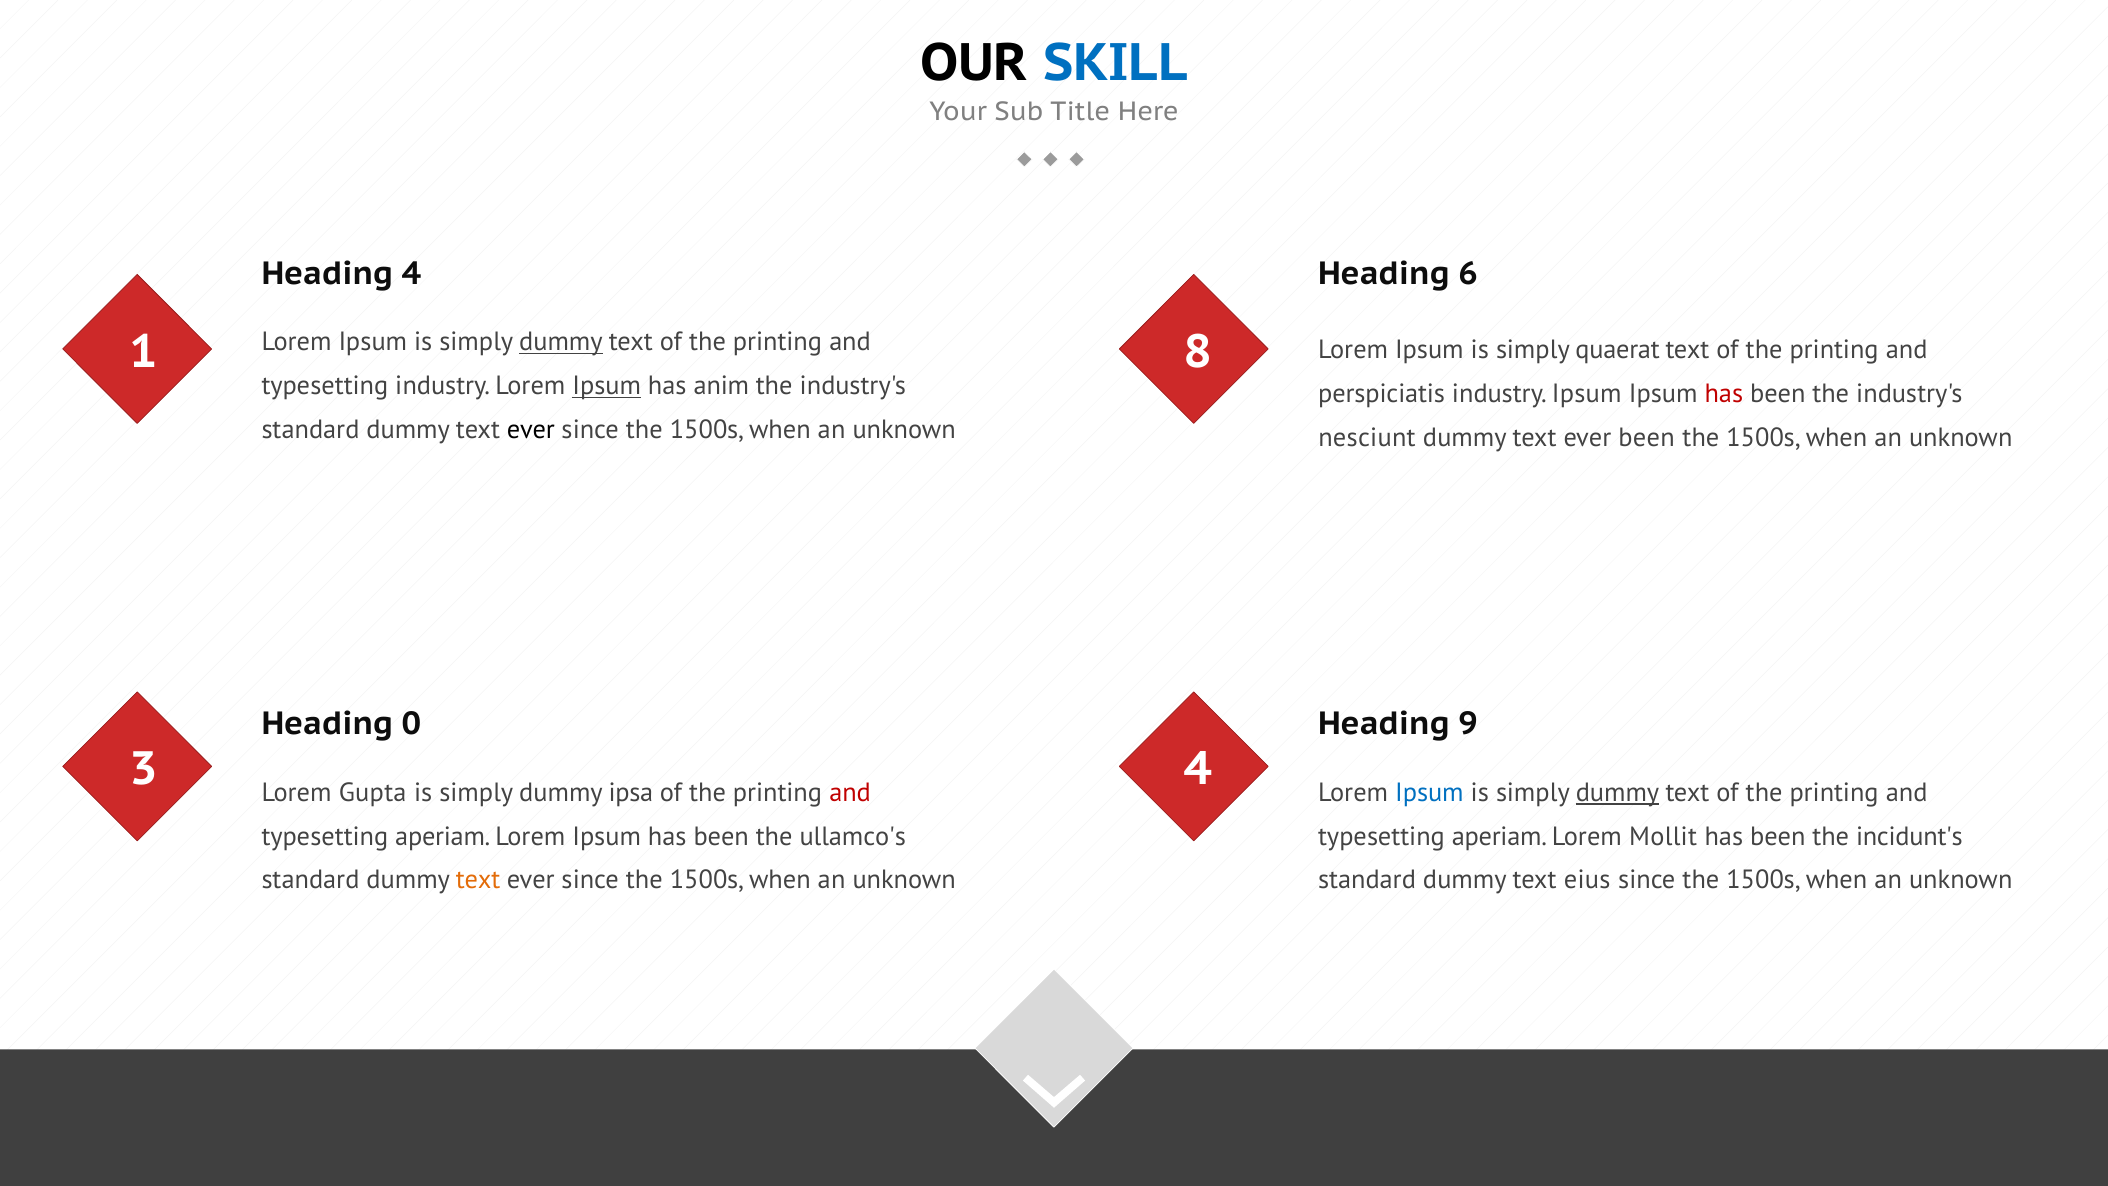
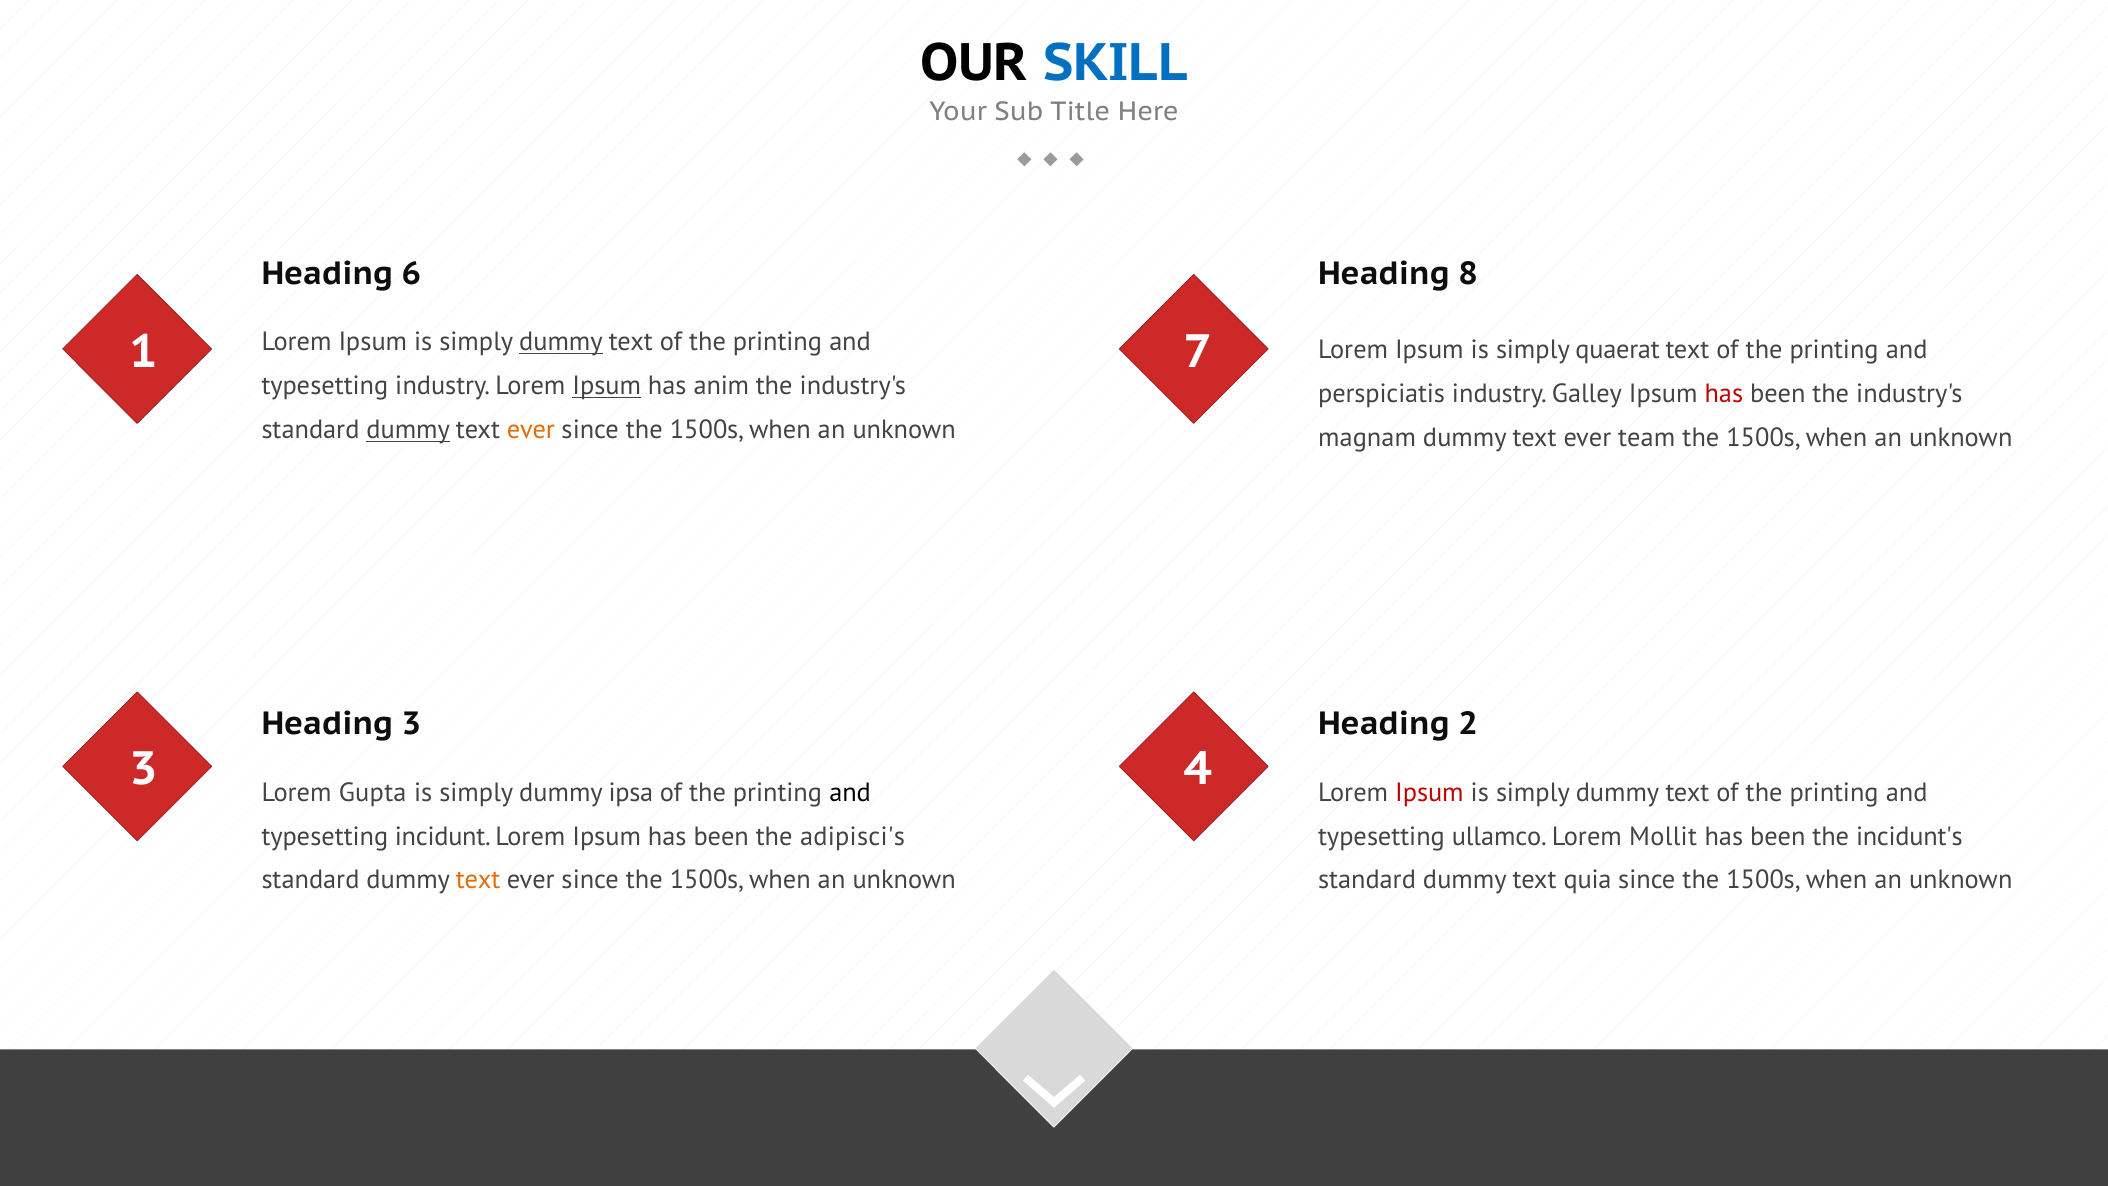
Heading 4: 4 -> 6
6: 6 -> 8
8: 8 -> 7
industry Ipsum: Ipsum -> Galley
dummy at (408, 430) underline: none -> present
ever at (531, 430) colour: black -> orange
nesciunt: nesciunt -> magnam
ever been: been -> team
Heading 0: 0 -> 3
9: 9 -> 2
and at (850, 792) colour: red -> black
Ipsum at (1429, 792) colour: blue -> red
dummy at (1618, 792) underline: present -> none
aperiam at (443, 836): aperiam -> incidunt
ullamco's: ullamco's -> adipisci's
aperiam at (1499, 836): aperiam -> ullamco
eius: eius -> quia
